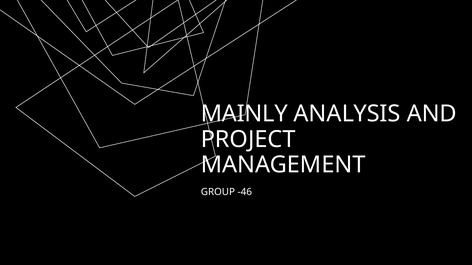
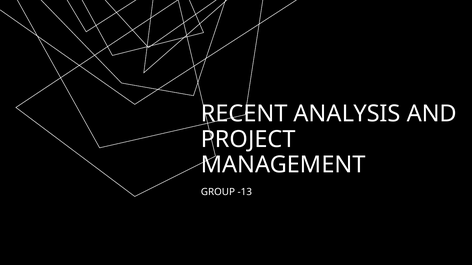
MAINLY: MAINLY -> RECENT
-46: -46 -> -13
